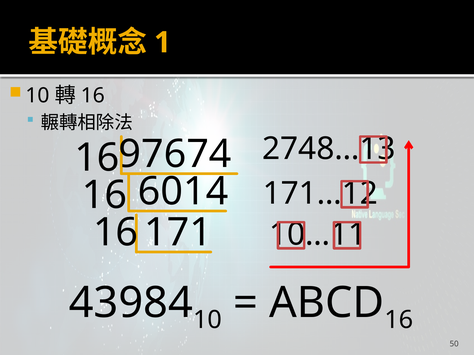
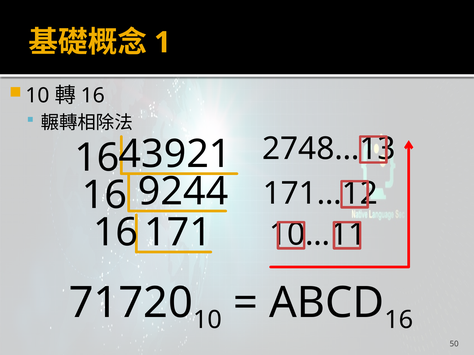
97674: 97674 -> 43921
6014: 6014 -> 9244
43984: 43984 -> 71720
